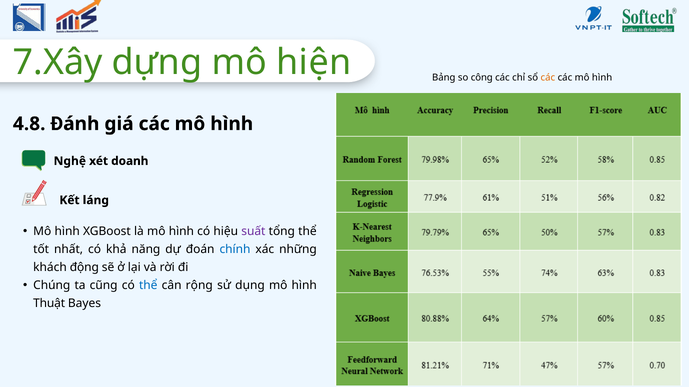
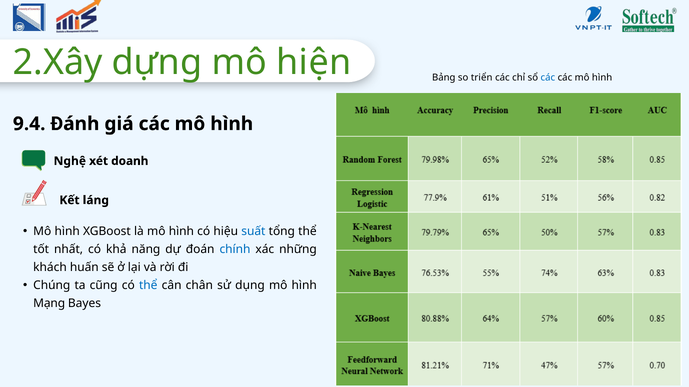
7.Xây: 7.Xây -> 2.Xây
công: công -> triển
các at (548, 78) colour: orange -> blue
4.8: 4.8 -> 9.4
suất colour: purple -> blue
động: động -> huấn
rộng: rộng -> chân
Thuật: Thuật -> Mạng
